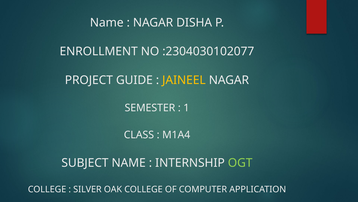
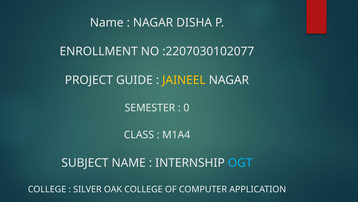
:2304030102077: :2304030102077 -> :2207030102077
1: 1 -> 0
OGT colour: light green -> light blue
